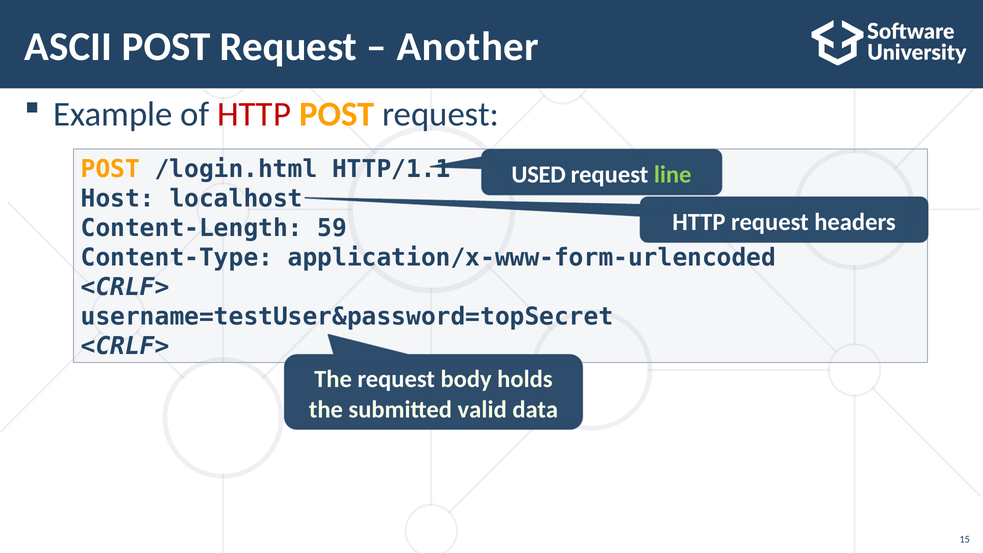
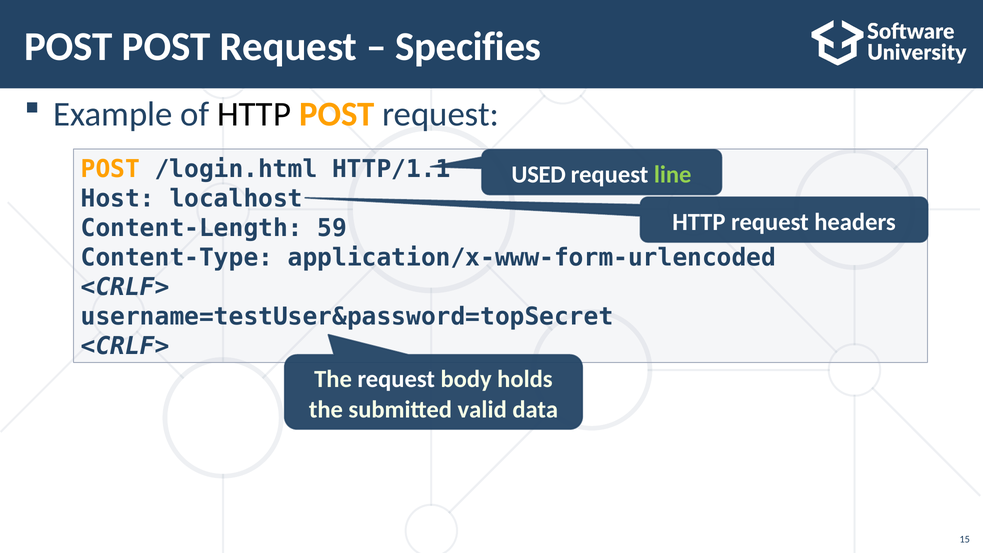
ASCII at (68, 47): ASCII -> POST
Another: Another -> Specifies
HTTP at (254, 114) colour: red -> black
